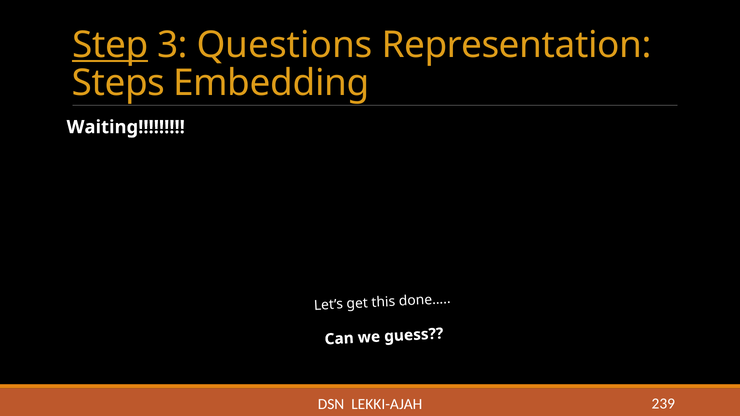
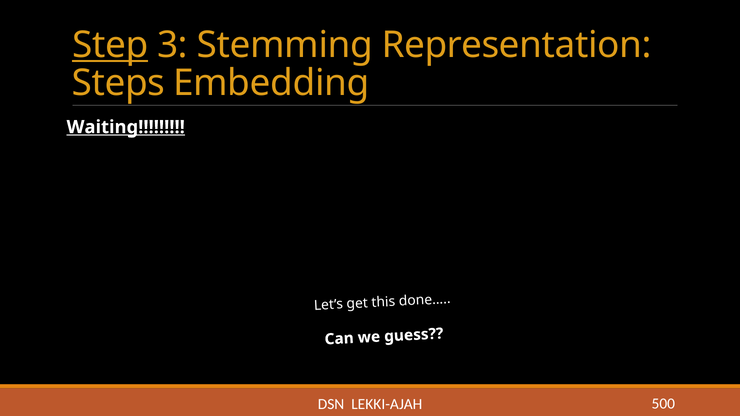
Questions: Questions -> Stemming
Waiting underline: none -> present
239: 239 -> 500
